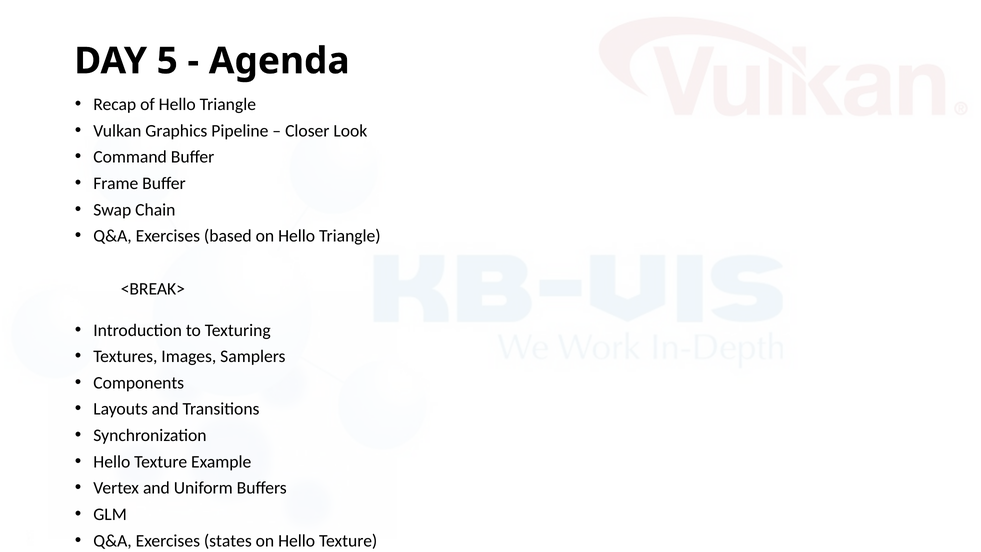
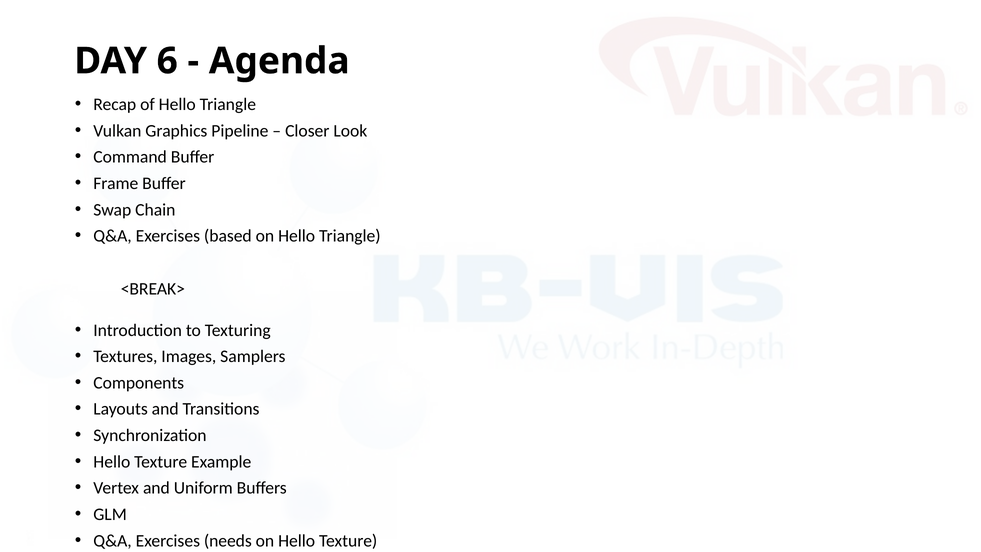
5: 5 -> 6
states: states -> needs
